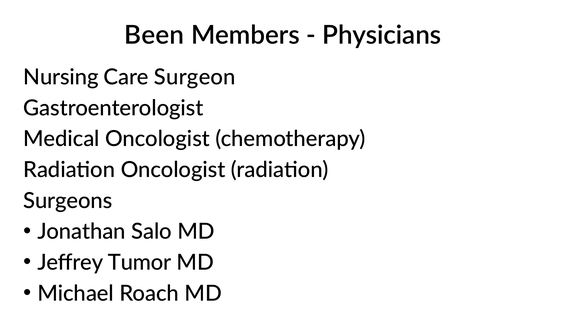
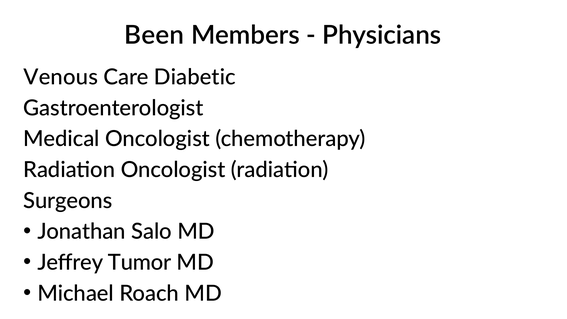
Nursing: Nursing -> Venous
Surgeon: Surgeon -> Diabetic
